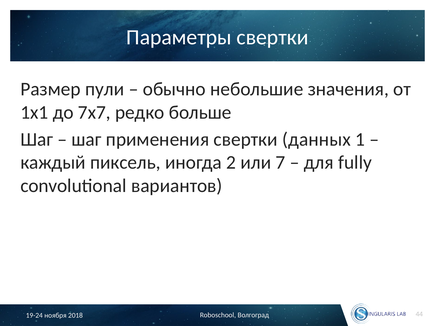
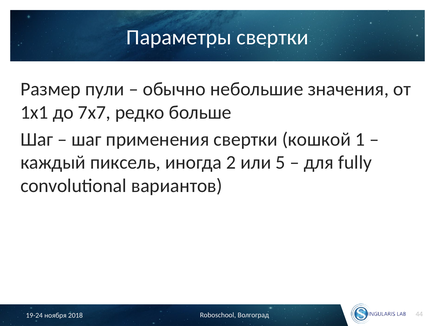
данных: данных -> кошкой
7: 7 -> 5
